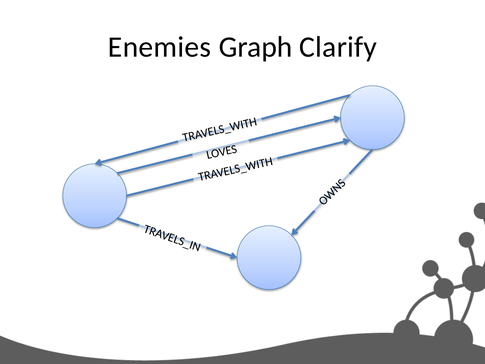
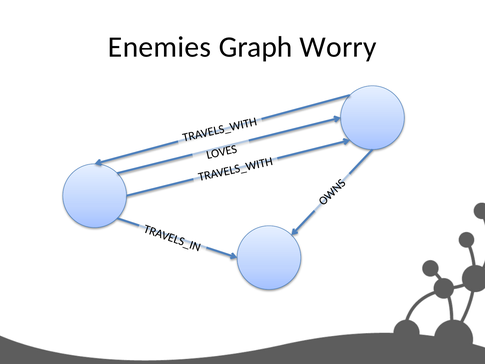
Clarify: Clarify -> Worry
